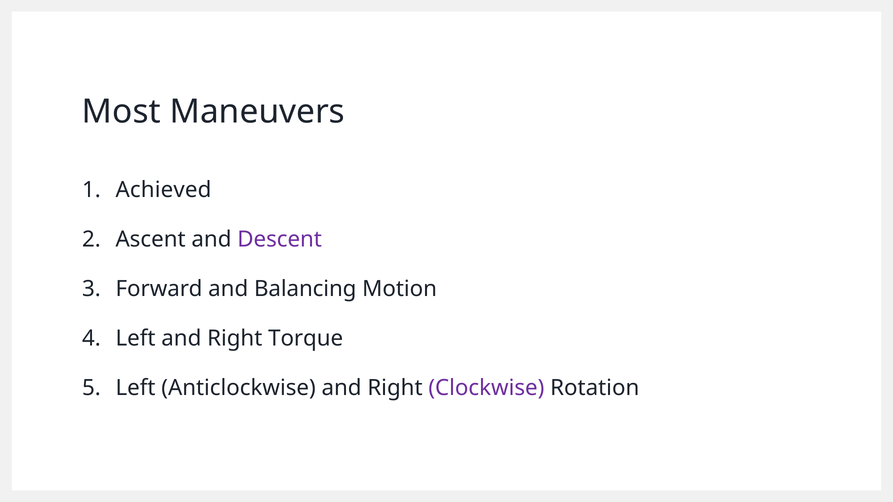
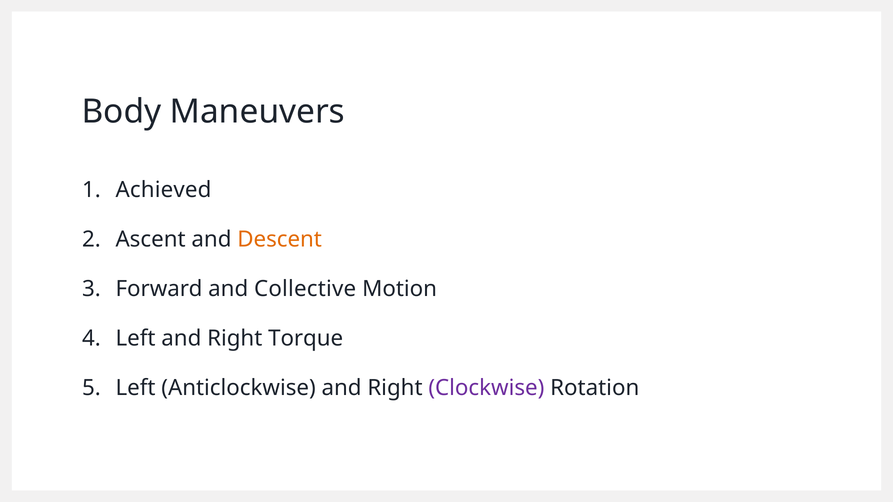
Most: Most -> Body
Descent colour: purple -> orange
Balancing: Balancing -> Collective
